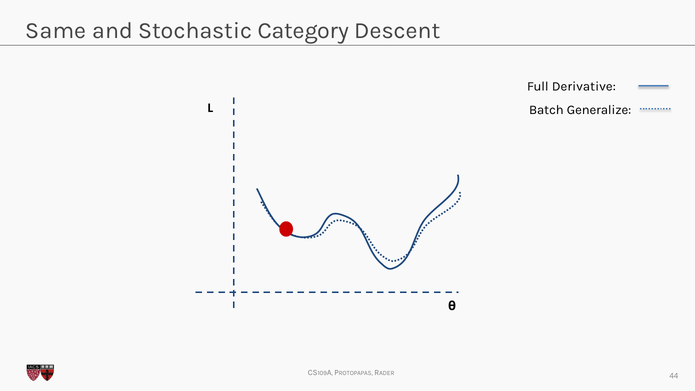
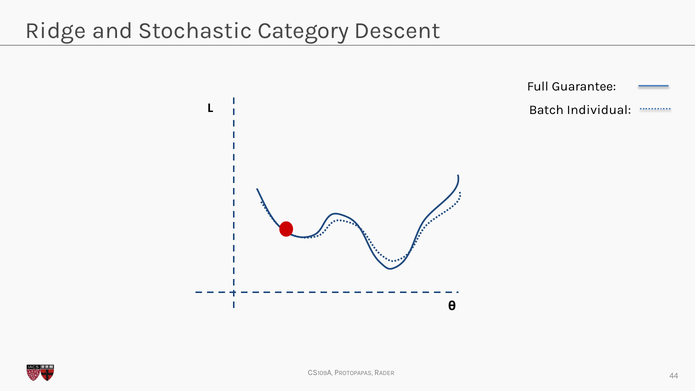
Same: Same -> Ridge
Derivative: Derivative -> Guarantee
Generalize: Generalize -> Individual
